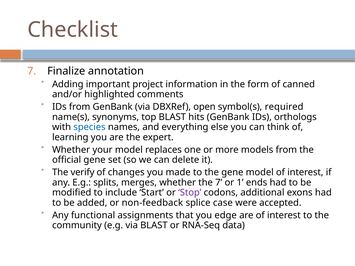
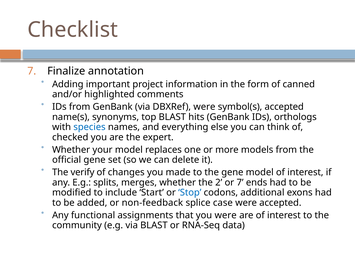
DBXRef open: open -> were
symbol(s required: required -> accepted
learning: learning -> checked
the 7: 7 -> 2
or 1: 1 -> 7
Stop colour: purple -> blue
you edge: edge -> were
